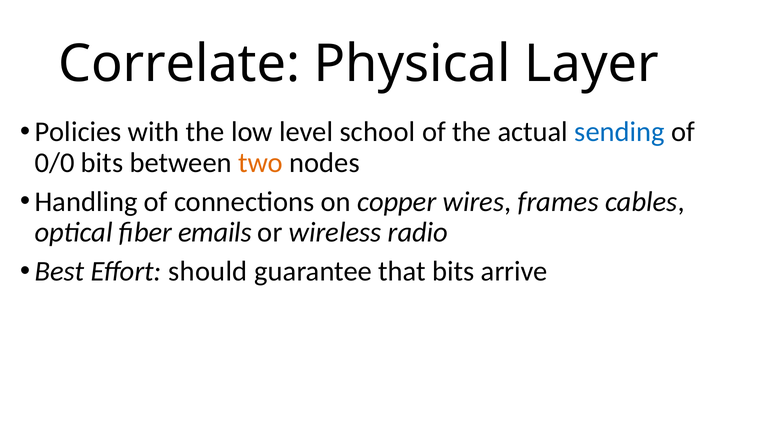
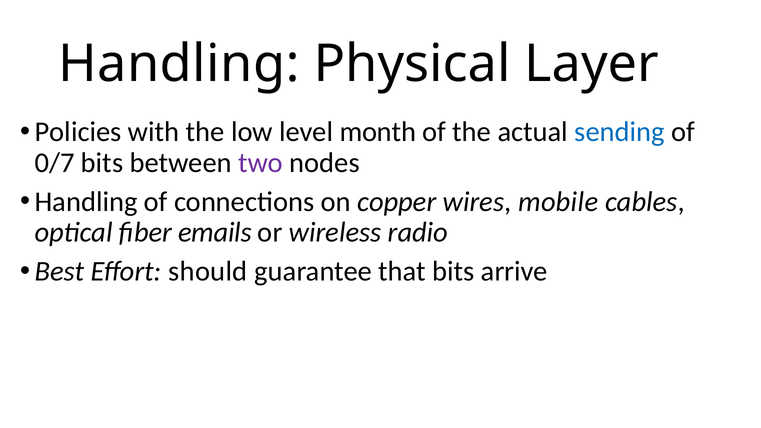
Correlate at (179, 64): Correlate -> Handling
school: school -> month
0/0: 0/0 -> 0/7
two colour: orange -> purple
frames: frames -> mobile
